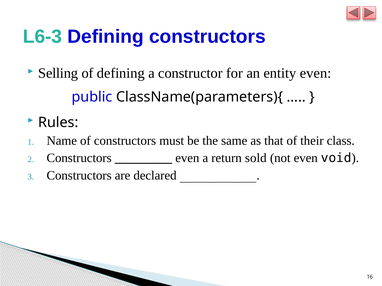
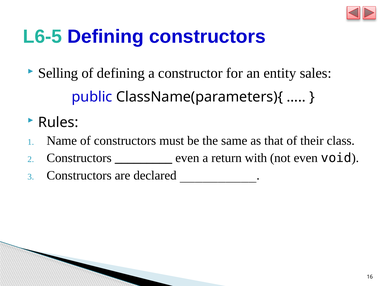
L6-3: L6-3 -> L6-5
entity even: even -> sales
sold: sold -> with
